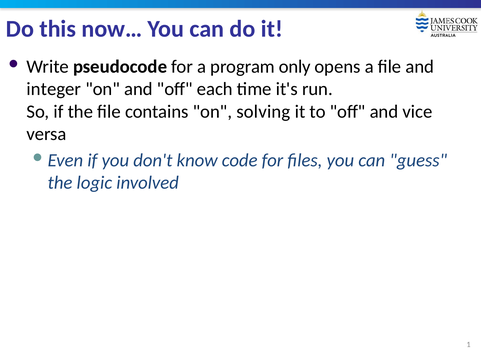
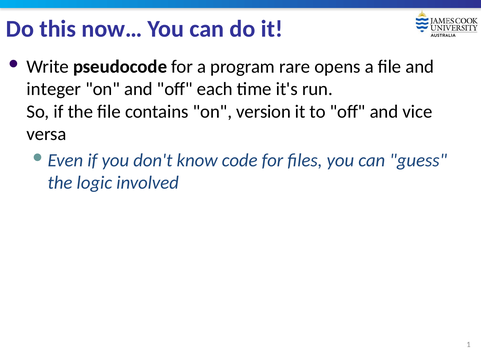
only: only -> rare
solving: solving -> version
